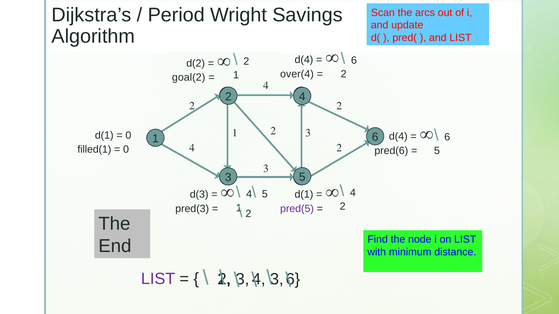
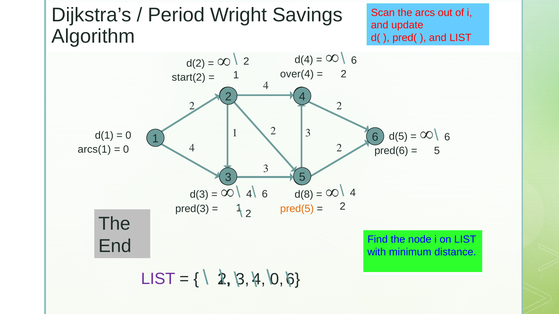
goal(2: goal(2 -> start(2
d(4 at (398, 137): d(4 -> d(5
filled(1: filled(1 -> arcs(1
5 at (265, 194): 5 -> 6
d(1 at (304, 195): d(1 -> d(8
pred(5 colour: purple -> orange
3 at (277, 280): 3 -> 0
